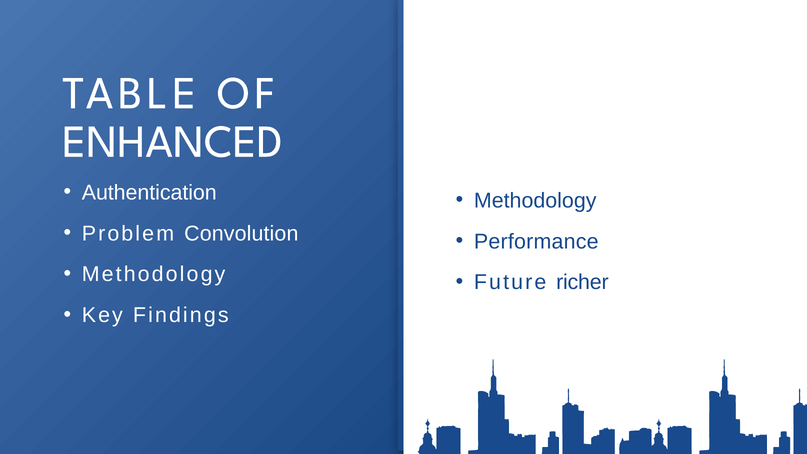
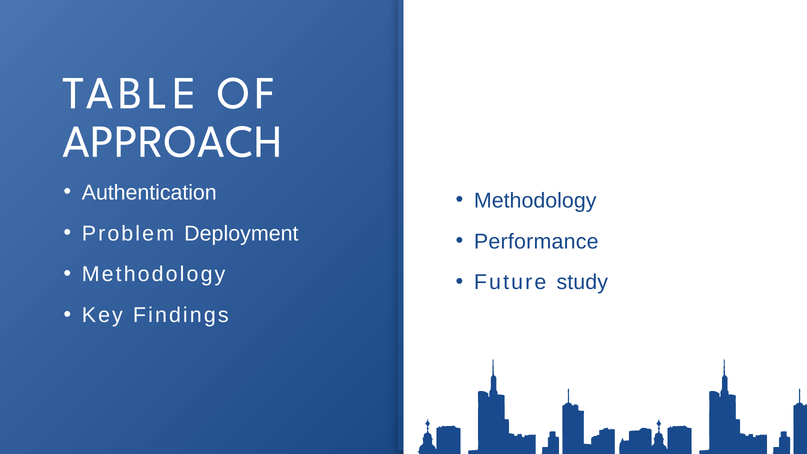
ENHANCED: ENHANCED -> APPROACH
Convolution: Convolution -> Deployment
richer: richer -> study
